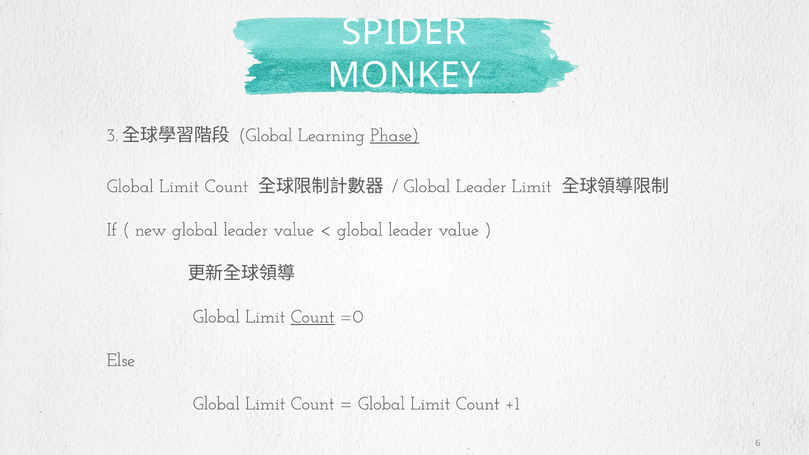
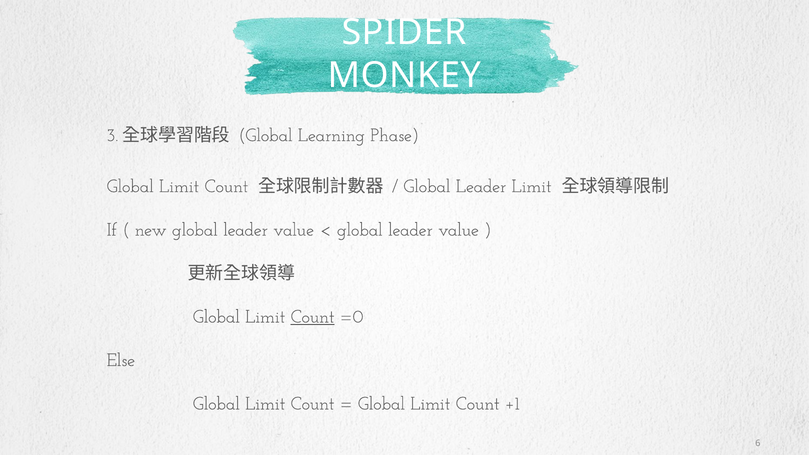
Phase underline: present -> none
